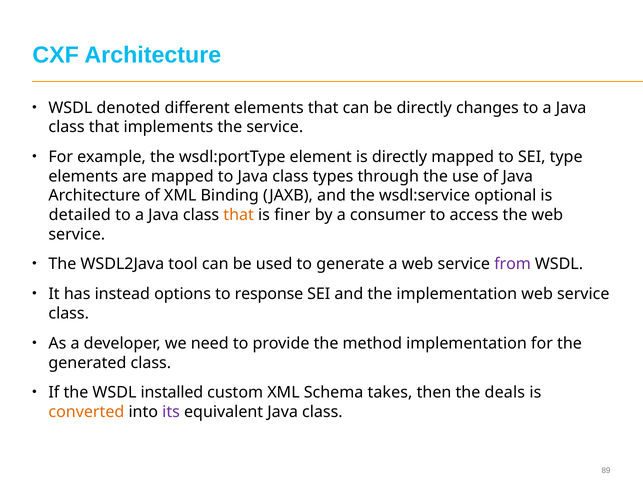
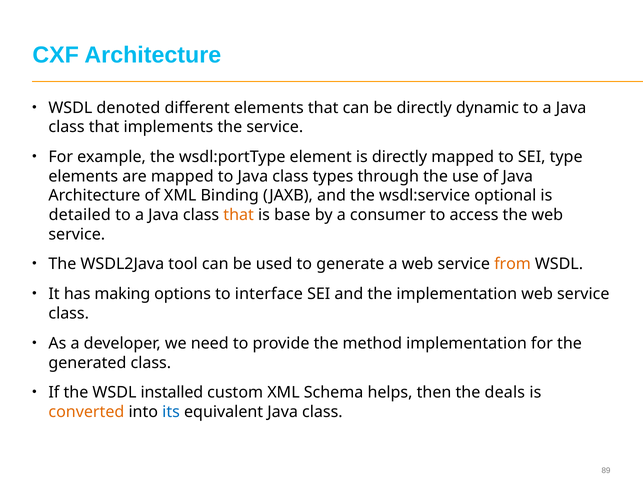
changes: changes -> dynamic
finer: finer -> base
from colour: purple -> orange
instead: instead -> making
response: response -> interface
takes: takes -> helps
its colour: purple -> blue
